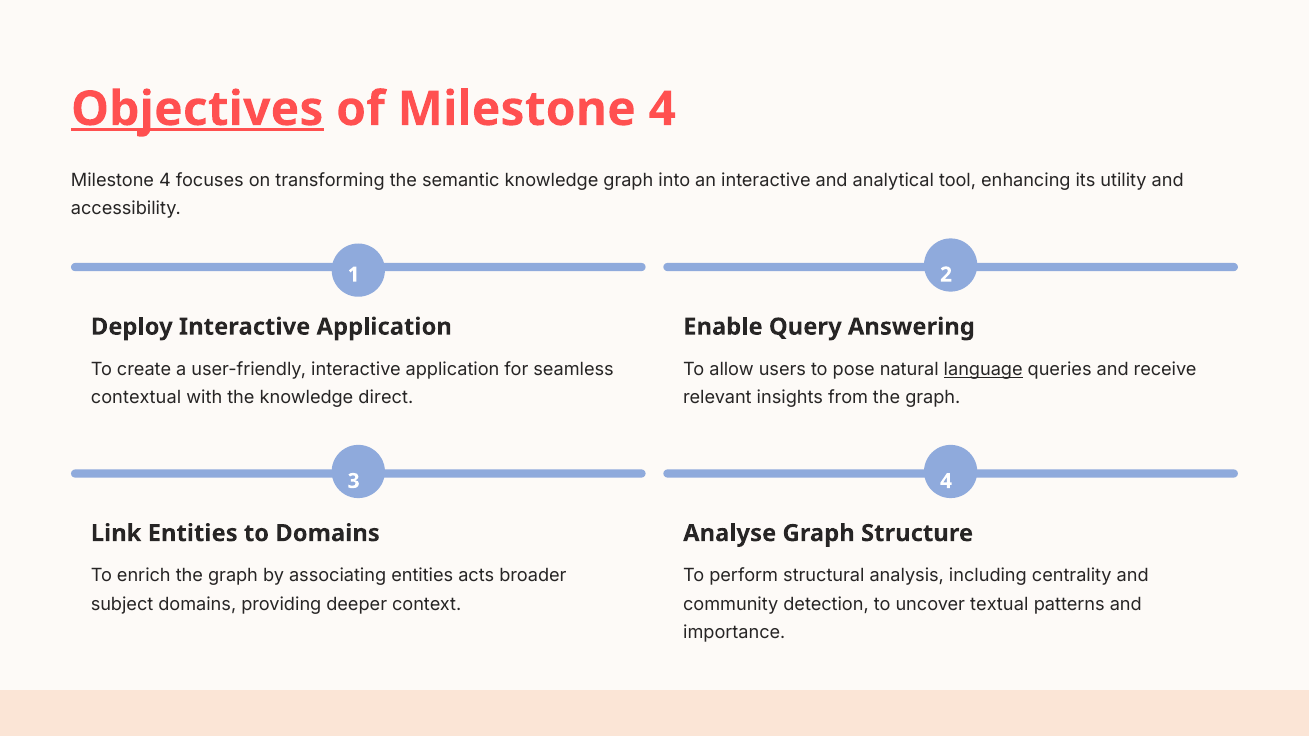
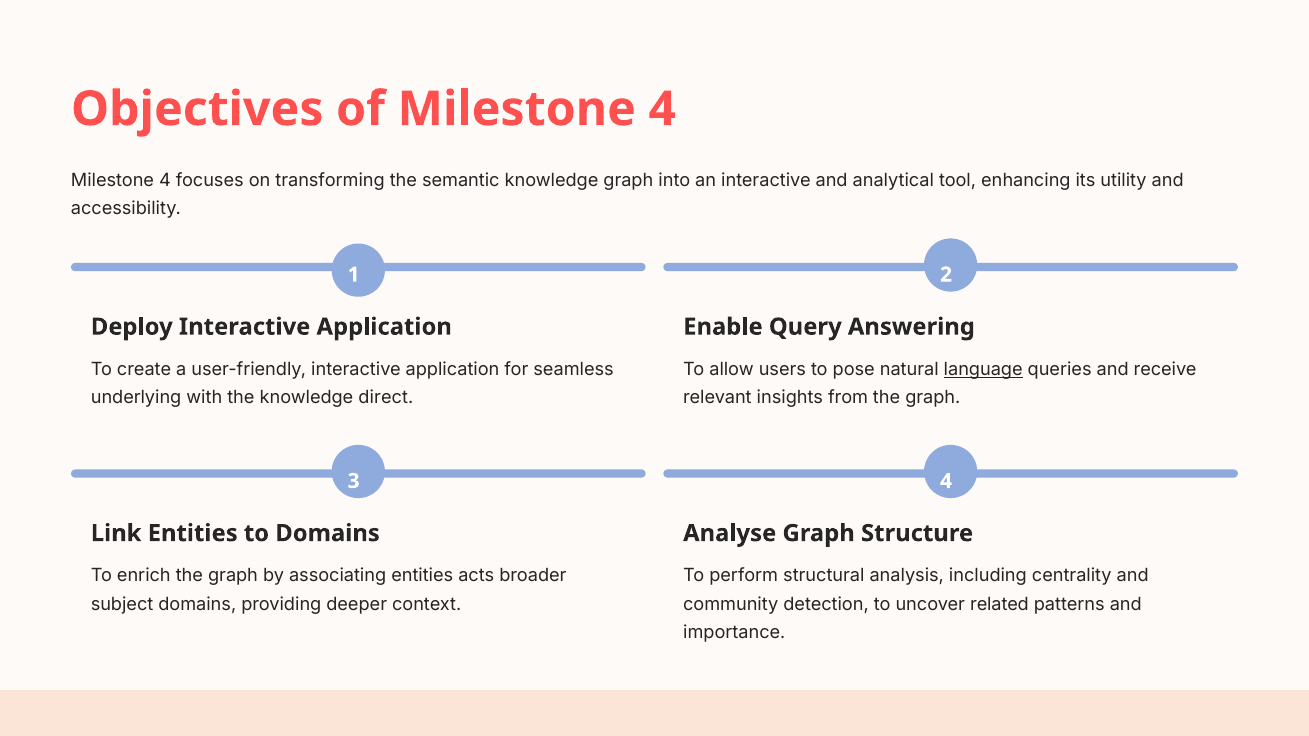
Objectives underline: present -> none
contextual: contextual -> underlying
textual: textual -> related
